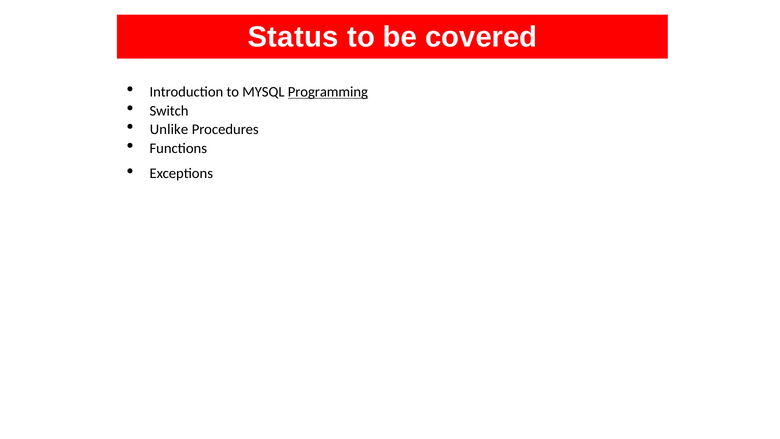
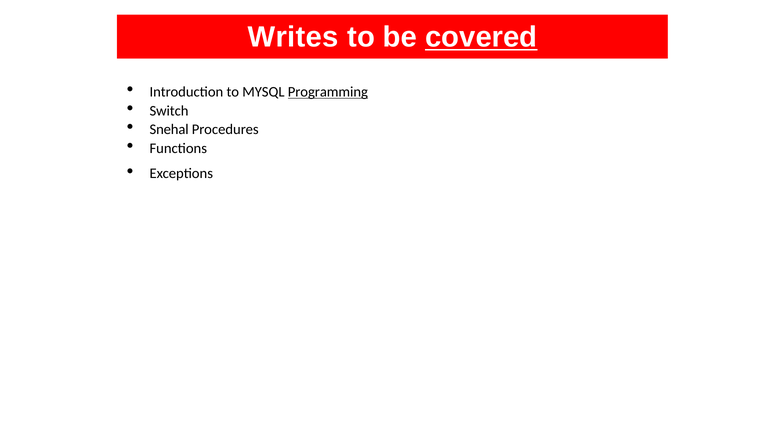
Status: Status -> Writes
covered underline: none -> present
Unlike: Unlike -> Snehal
